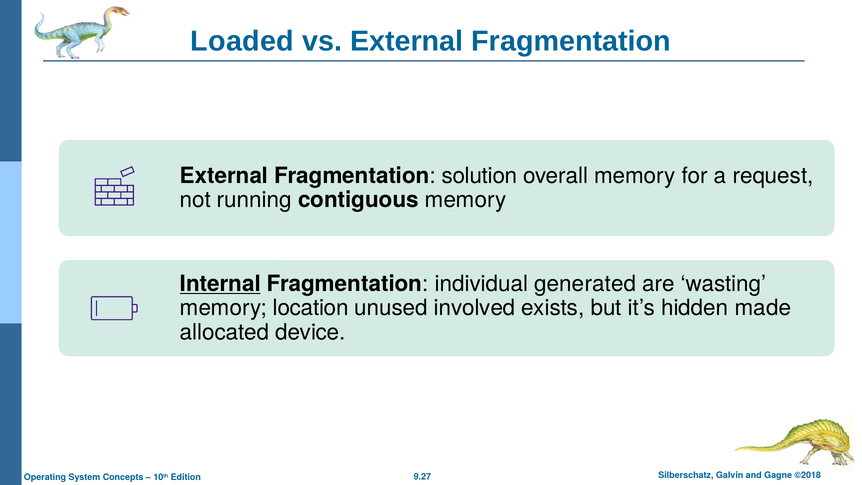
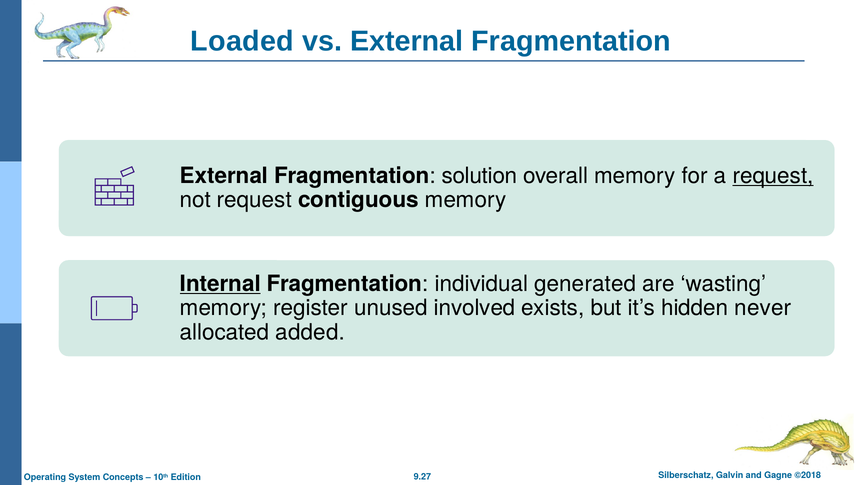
request at (773, 176) underline: none -> present
not running: running -> request
location: location -> register
made: made -> never
device: device -> added
